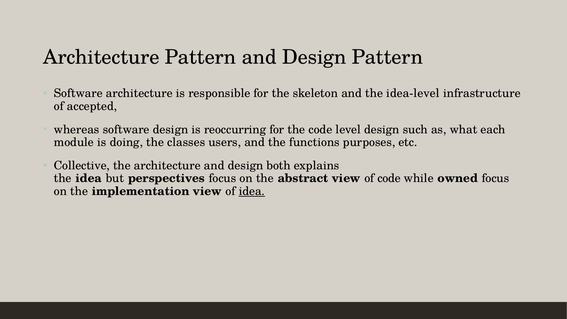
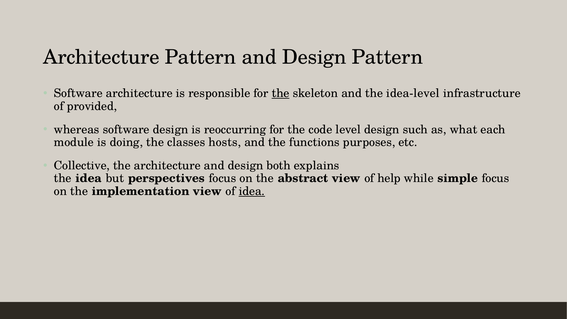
the at (281, 93) underline: none -> present
accepted: accepted -> provided
users: users -> hosts
of code: code -> help
owned: owned -> simple
